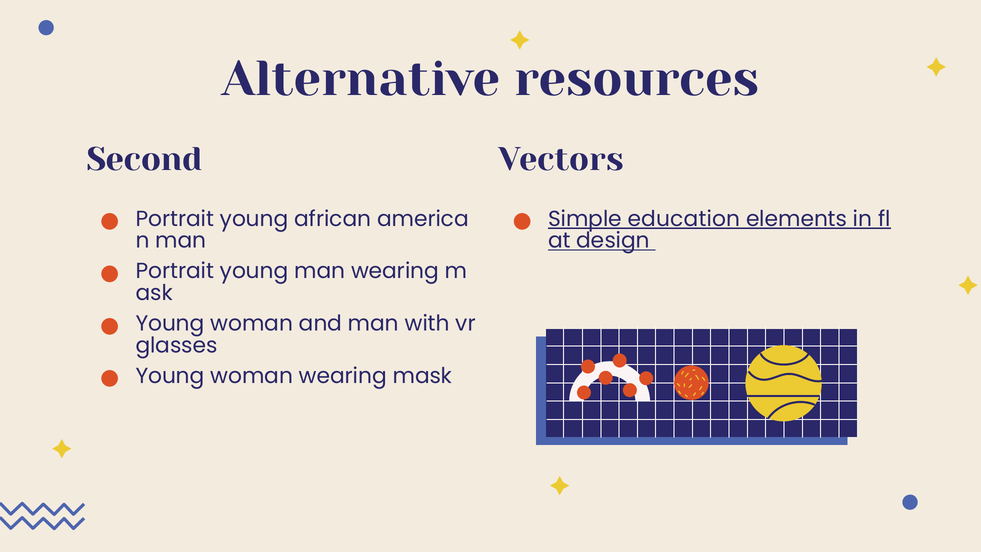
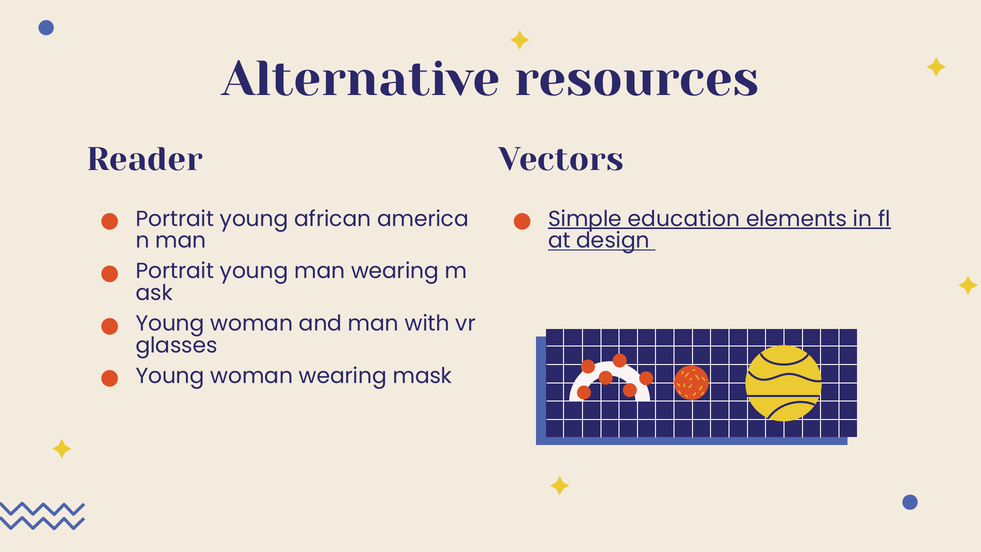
Second: Second -> Reader
